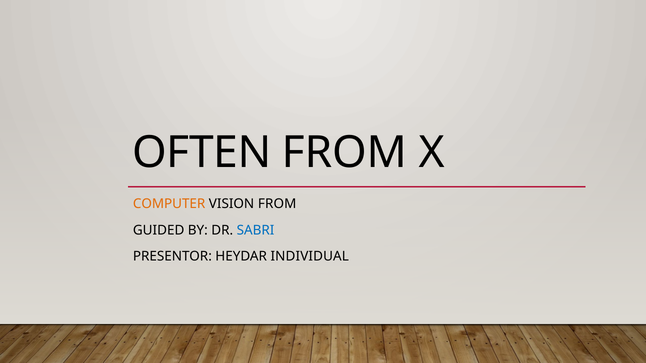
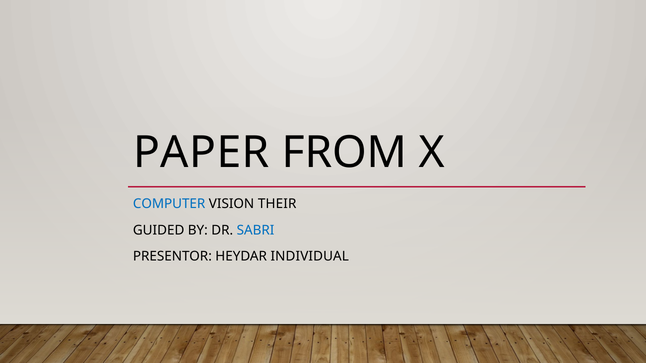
OFTEN: OFTEN -> PAPER
COMPUTER colour: orange -> blue
VISION FROM: FROM -> THEIR
